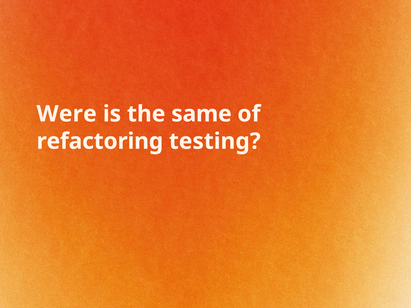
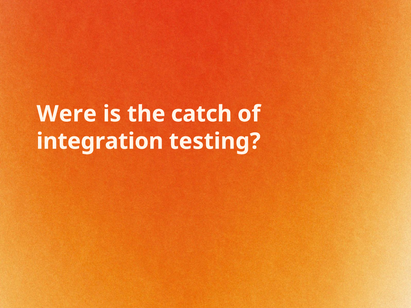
same: same -> catch
refactoring: refactoring -> integration
